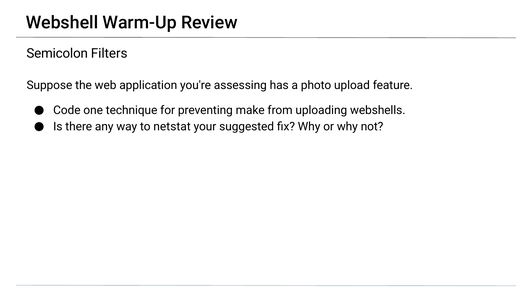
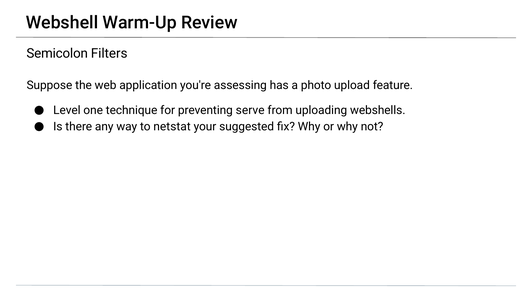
Code: Code -> Level
make: make -> serve
